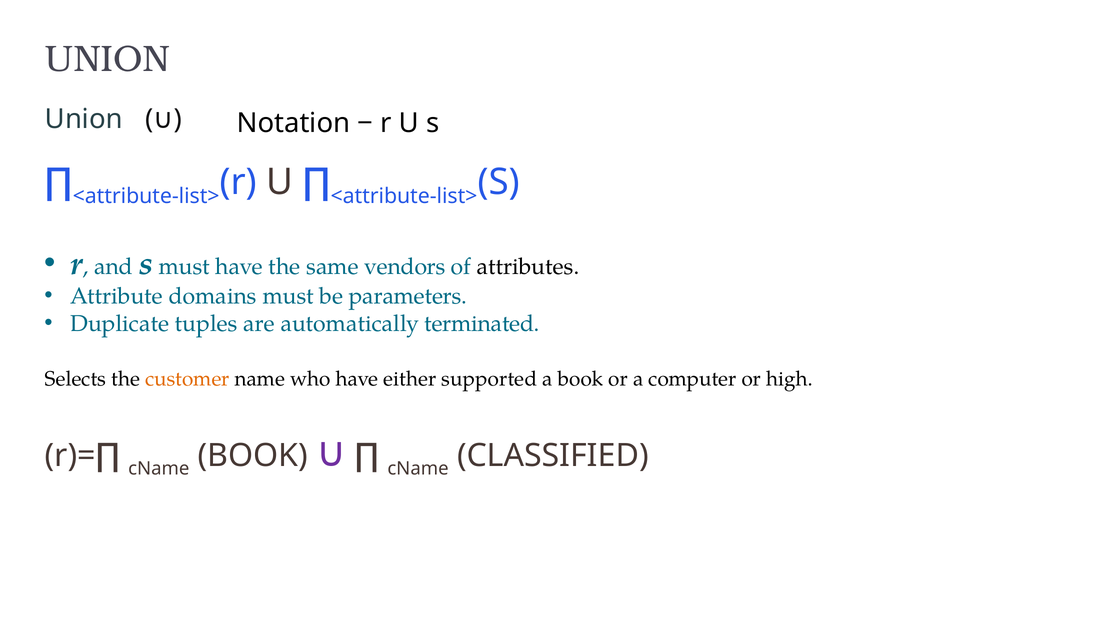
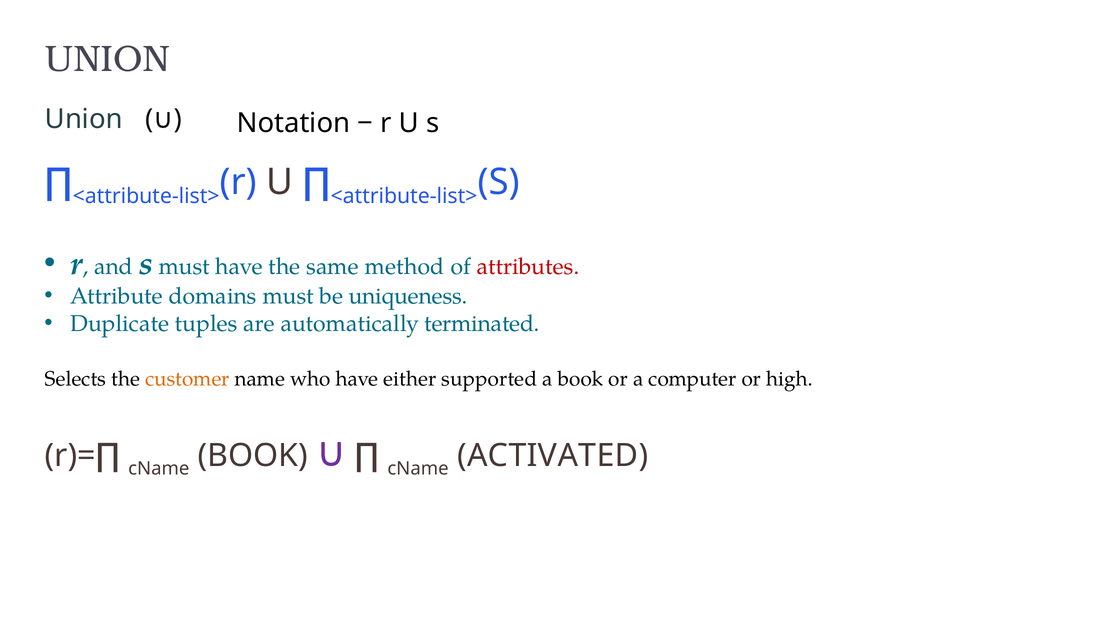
vendors: vendors -> method
attributes colour: black -> red
parameters: parameters -> uniqueness
CLASSIFIED: CLASSIFIED -> ACTIVATED
